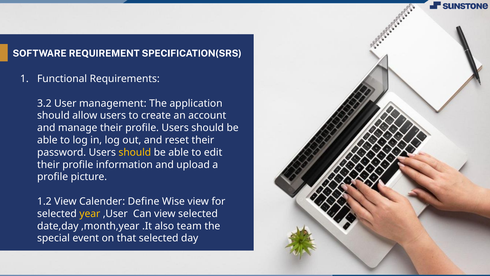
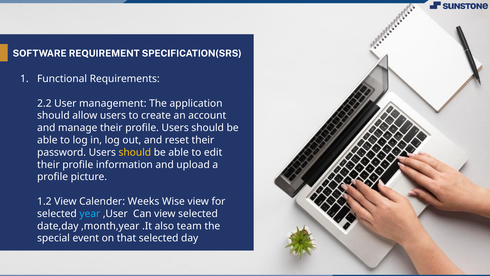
3.2: 3.2 -> 2.2
Define: Define -> Weeks
year colour: yellow -> light blue
